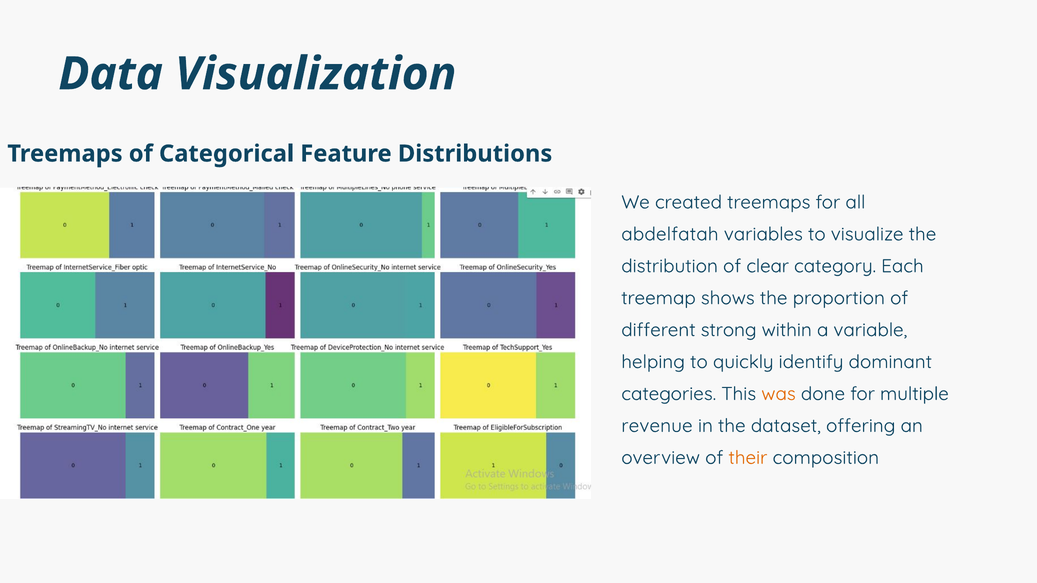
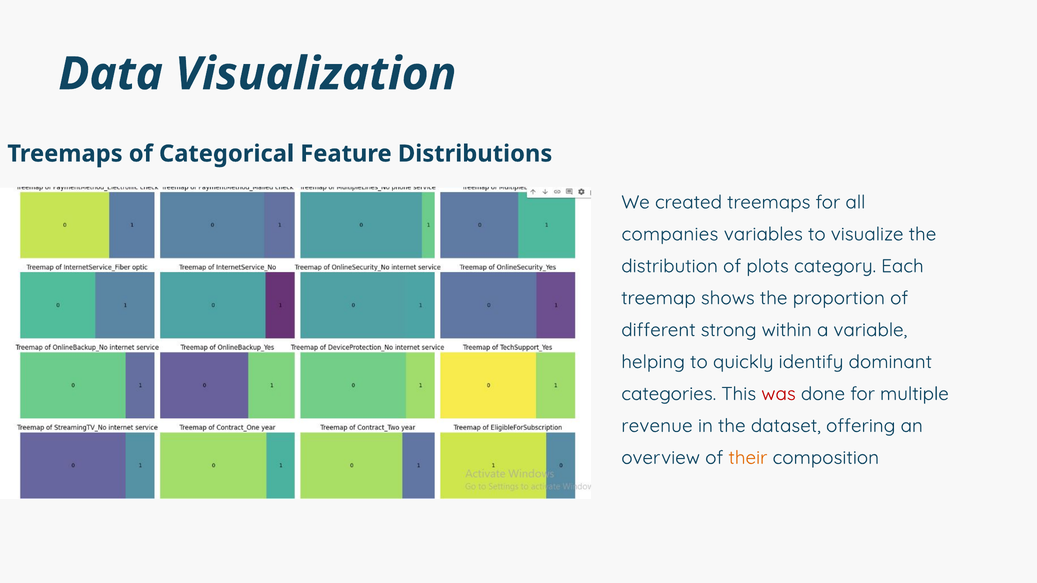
abdelfatah: abdelfatah -> companies
clear: clear -> plots
was colour: orange -> red
